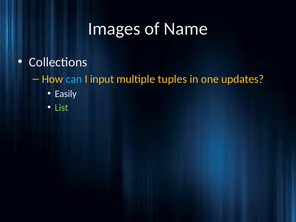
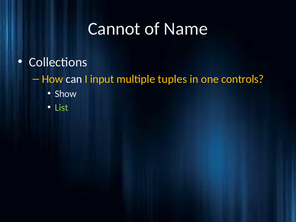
Images: Images -> Cannot
can colour: light blue -> white
updates: updates -> controls
Easily: Easily -> Show
